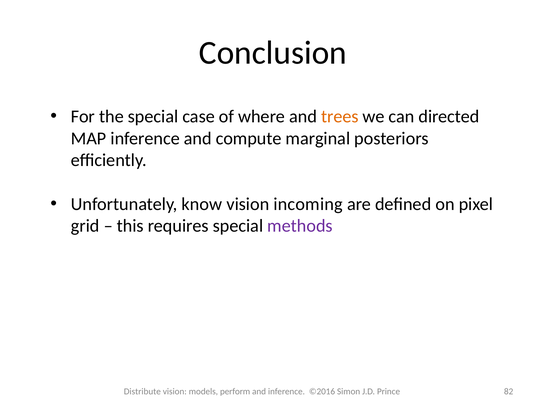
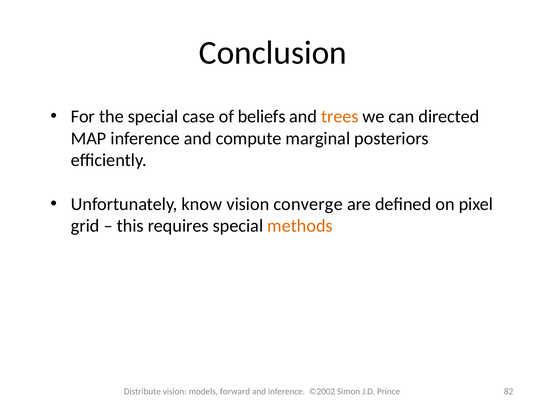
where: where -> beliefs
incoming: incoming -> converge
methods colour: purple -> orange
perform: perform -> forward
©2016: ©2016 -> ©2002
